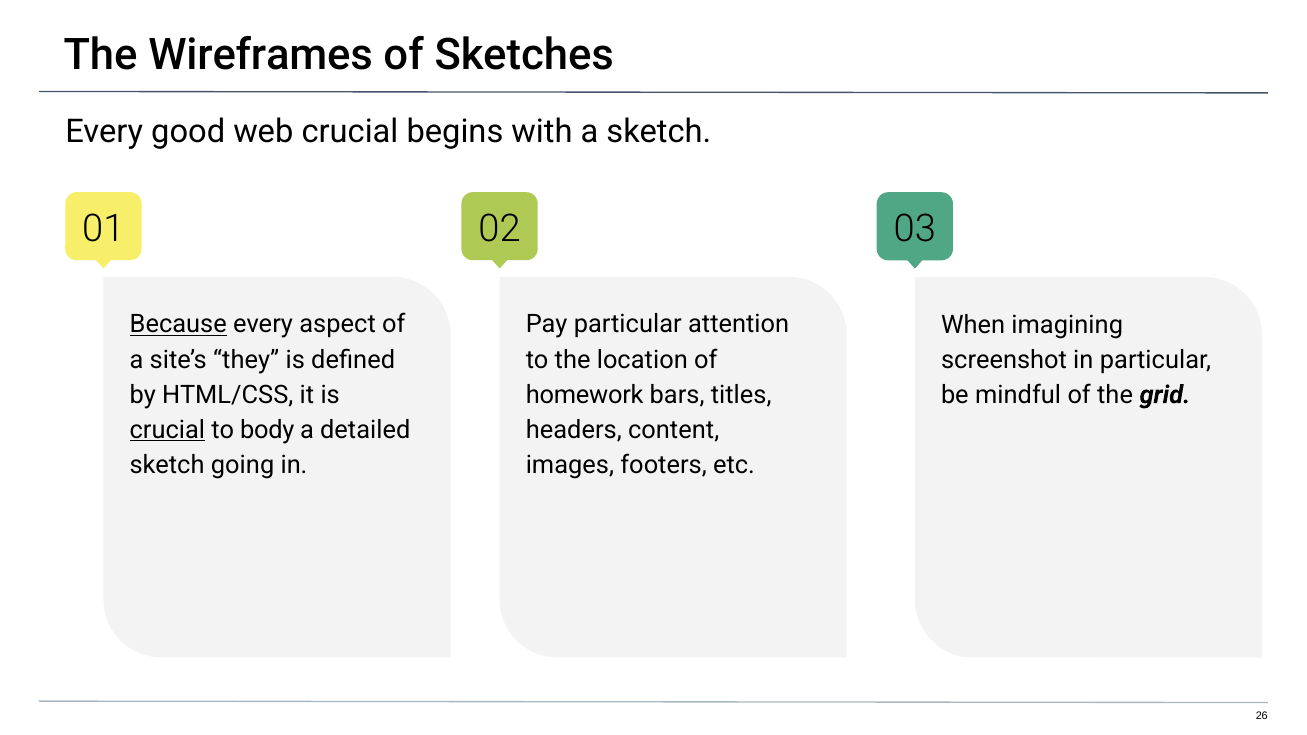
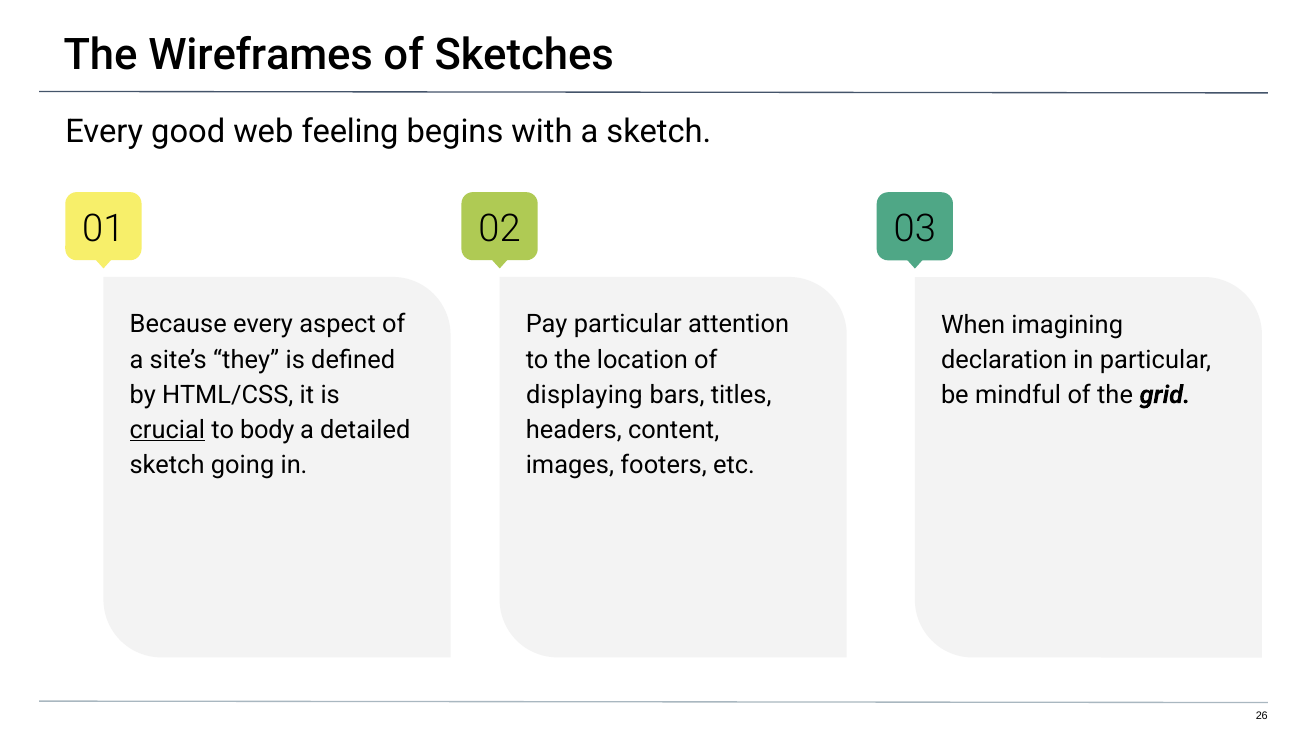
web crucial: crucial -> feeling
Because underline: present -> none
screenshot: screenshot -> declaration
homework: homework -> displaying
